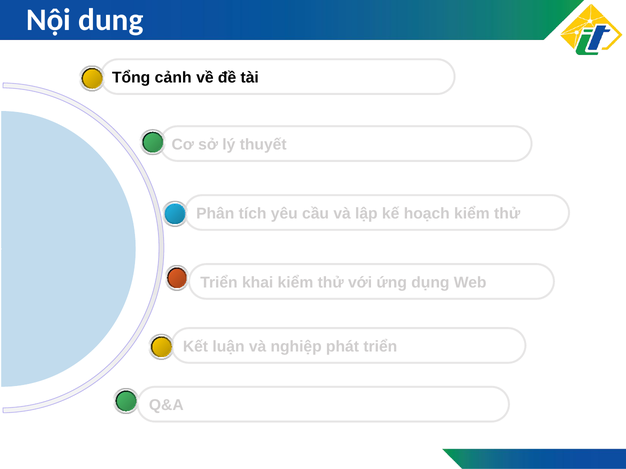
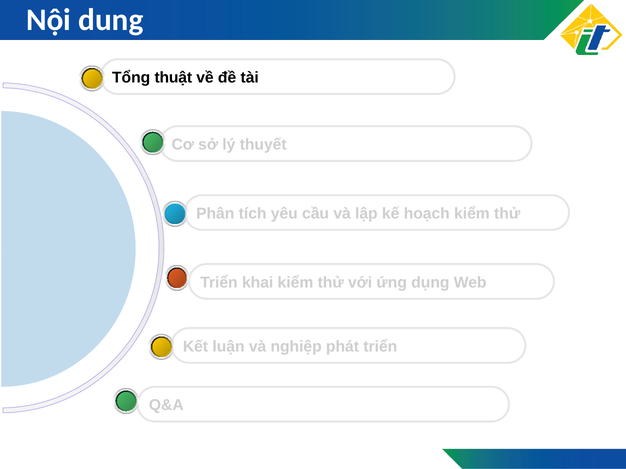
cảnh: cảnh -> thuật
